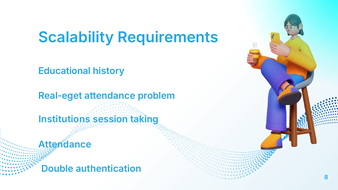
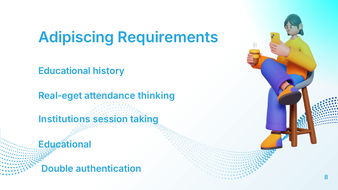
Scalability: Scalability -> Adipiscing
problem: problem -> thinking
Attendance at (65, 145): Attendance -> Educational
